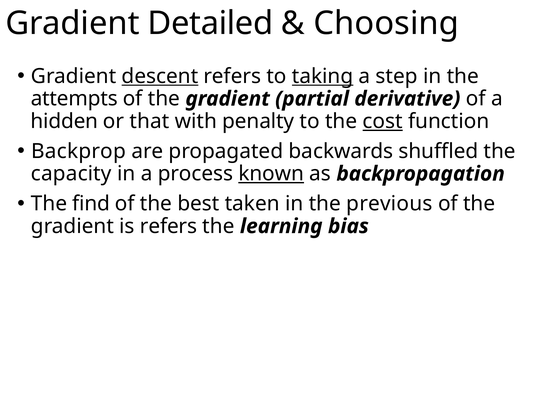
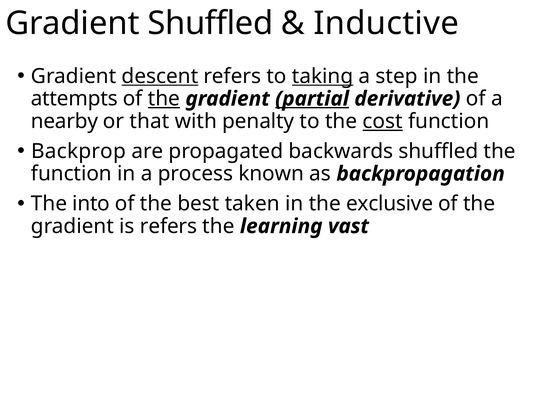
Gradient Detailed: Detailed -> Shuffled
Choosing: Choosing -> Inductive
the at (164, 99) underline: none -> present
partial underline: none -> present
hidden: hidden -> nearby
capacity at (71, 174): capacity -> function
known underline: present -> none
find: find -> into
previous: previous -> exclusive
bias: bias -> vast
